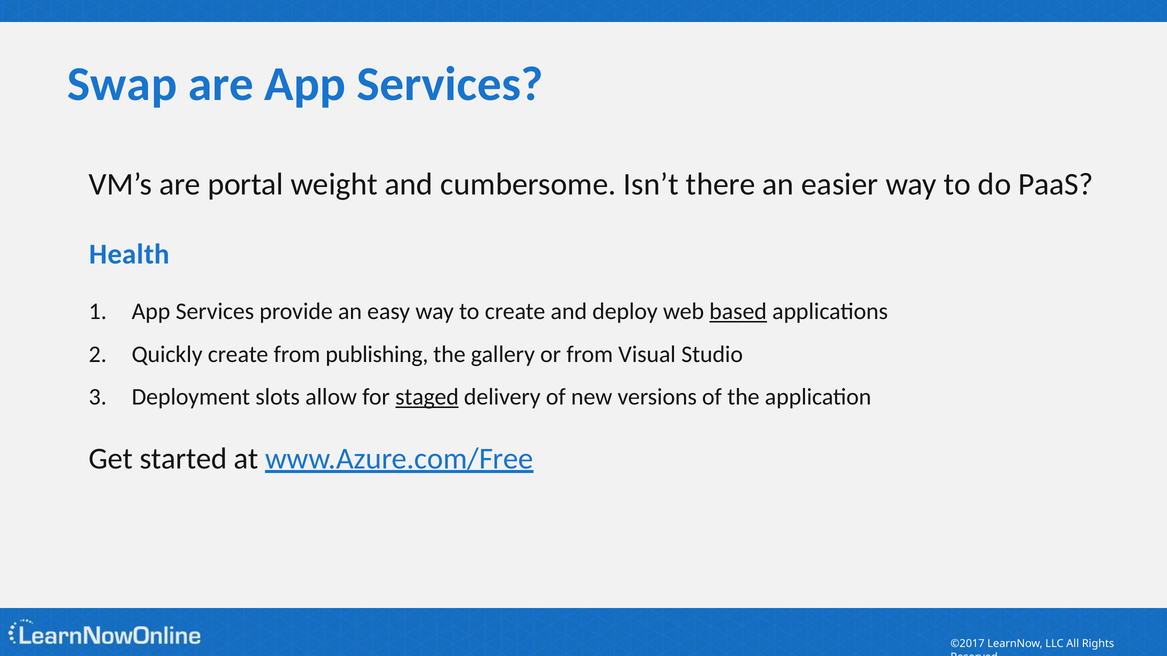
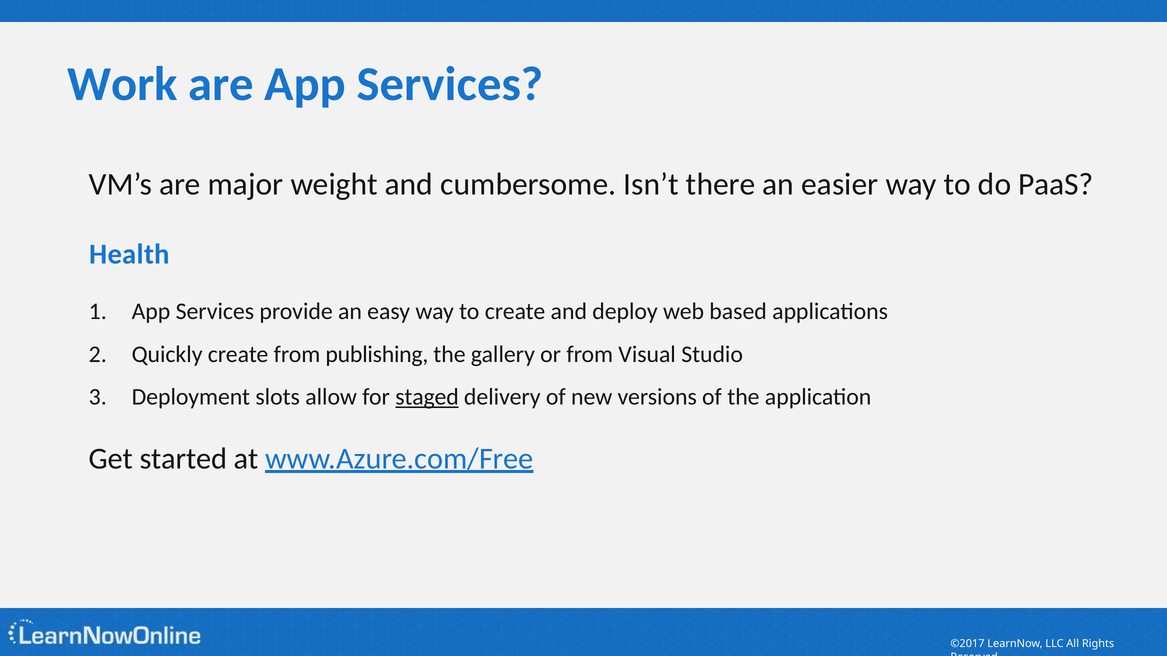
Swap: Swap -> Work
portal: portal -> major
based underline: present -> none
